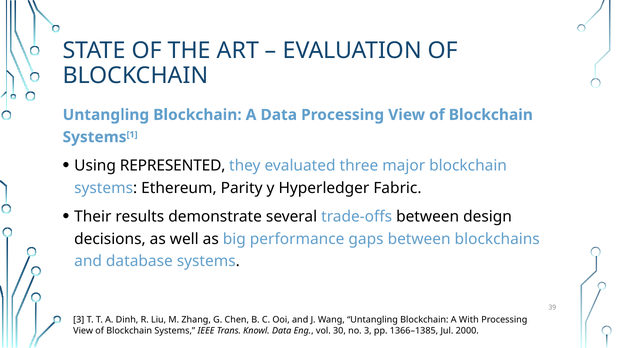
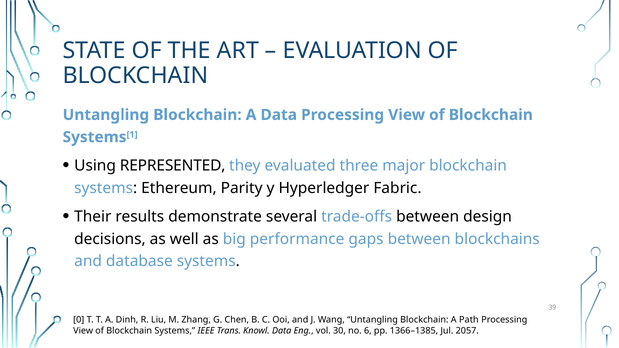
3 at (79, 320): 3 -> 0
With: With -> Path
no 3: 3 -> 6
2000: 2000 -> 2057
